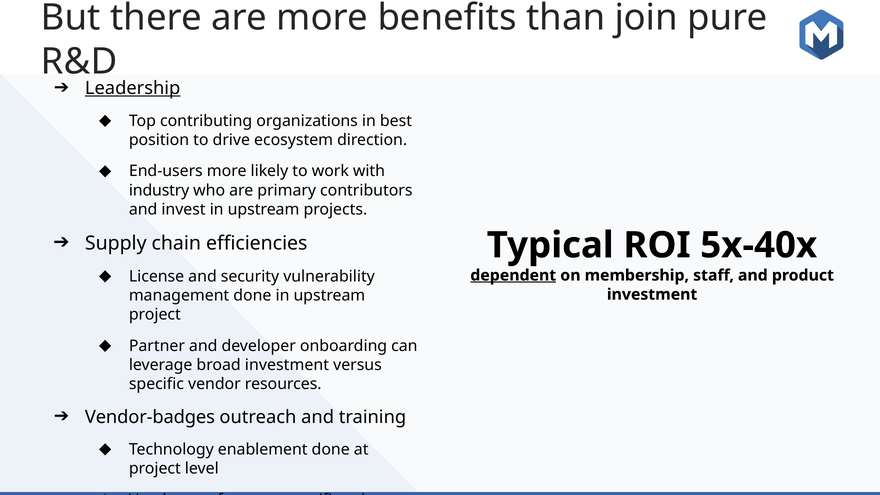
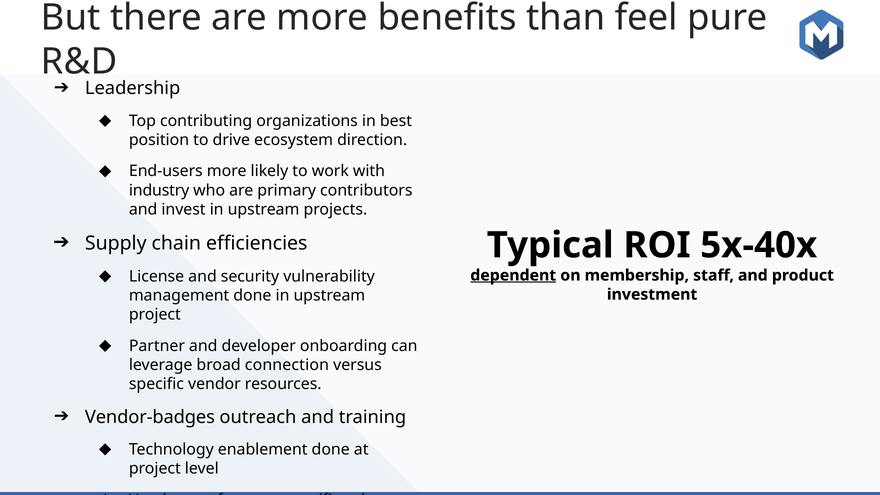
join: join -> feel
Leadership underline: present -> none
broad investment: investment -> connection
